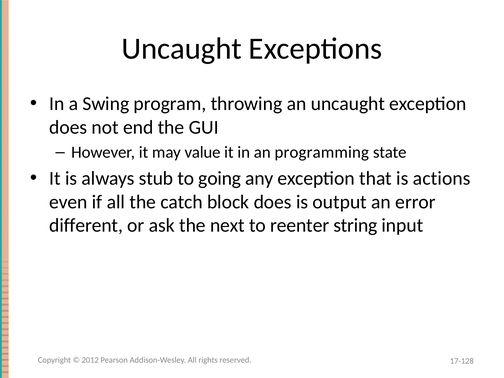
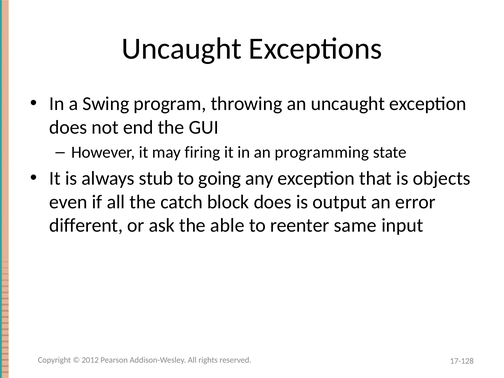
value: value -> firing
actions: actions -> objects
next: next -> able
string: string -> same
